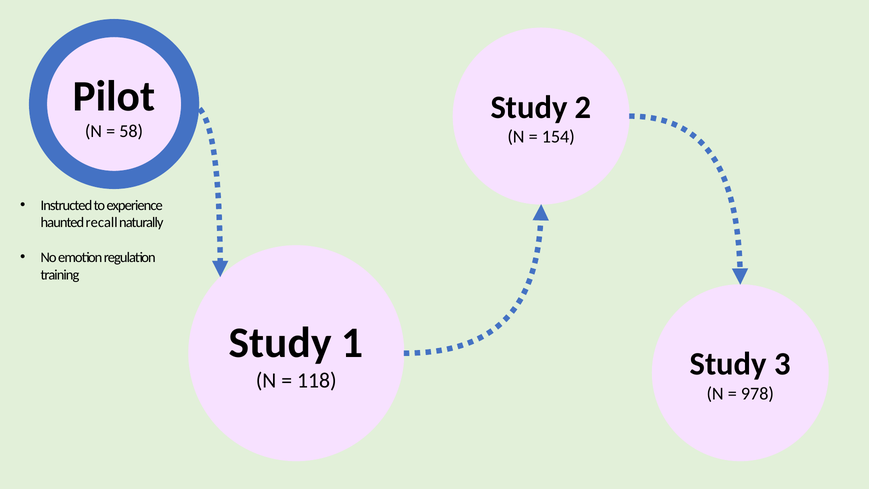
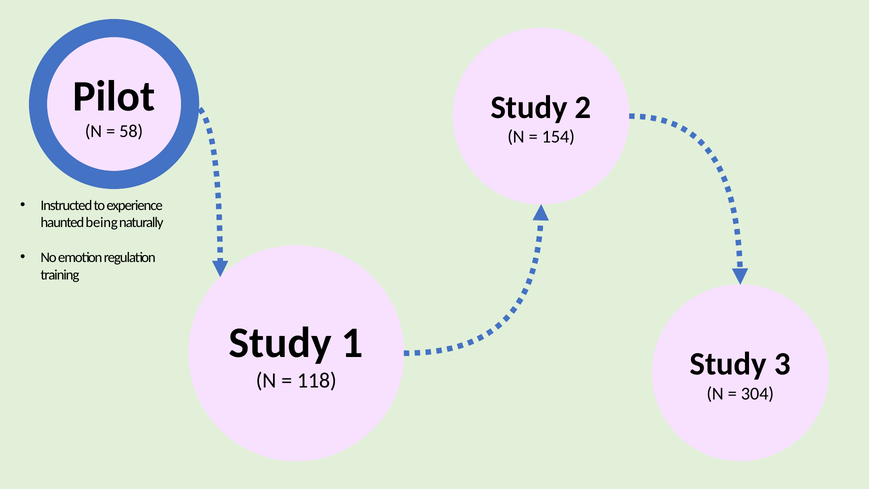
recall: recall -> being
978: 978 -> 304
